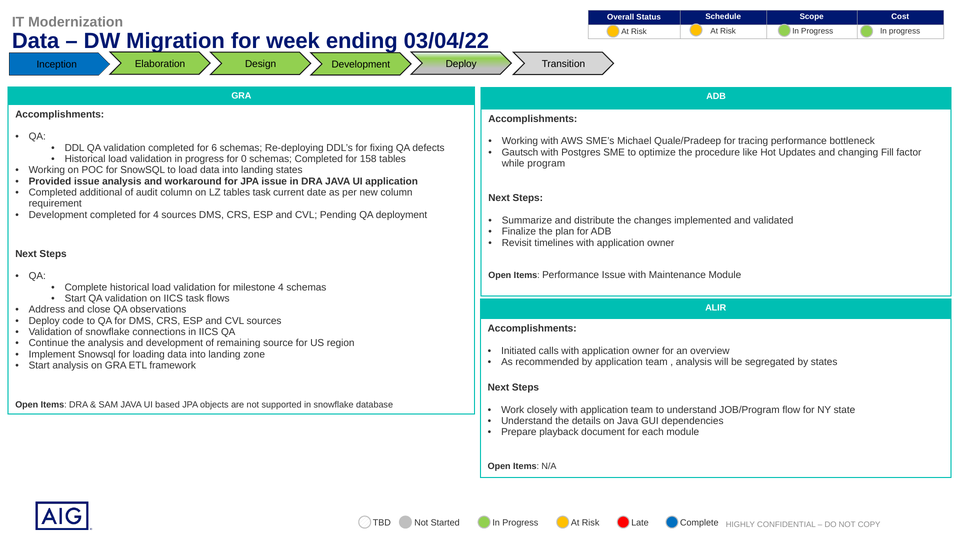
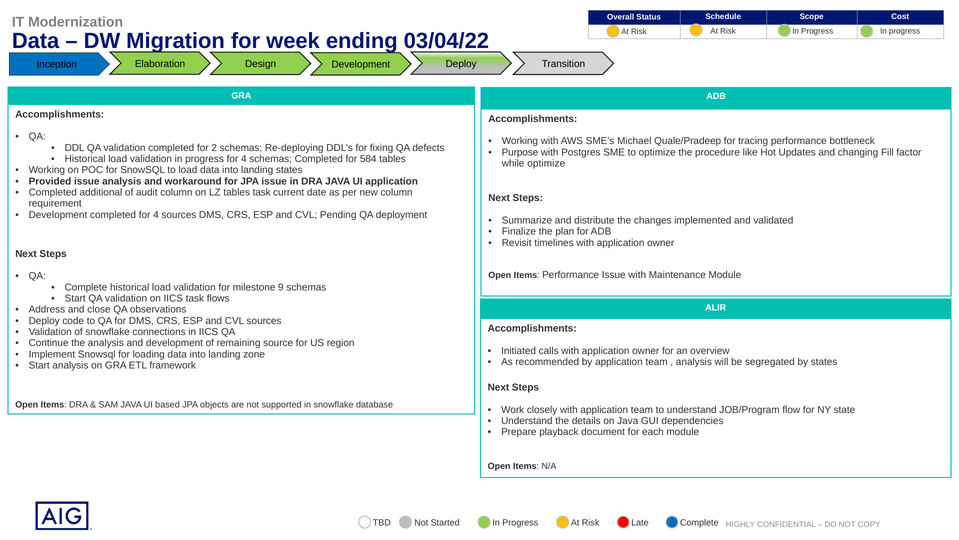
6: 6 -> 2
Gautsch: Gautsch -> Purpose
progress for 0: 0 -> 4
158: 158 -> 584
while program: program -> optimize
milestone 4: 4 -> 9
